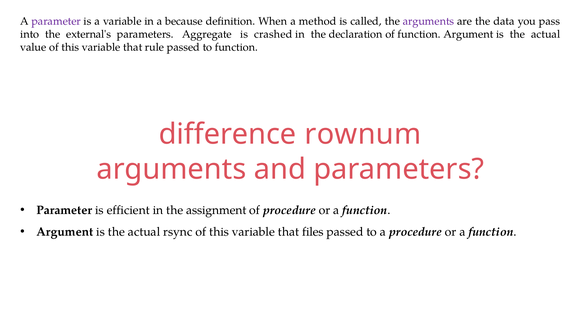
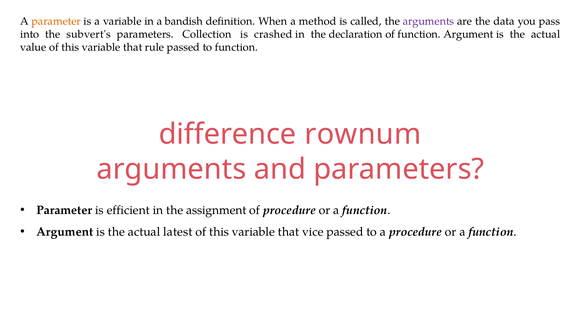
parameter at (56, 21) colour: purple -> orange
because: because -> bandish
external's: external's -> subvert's
Aggregate: Aggregate -> Collection
rsync: rsync -> latest
files: files -> vice
